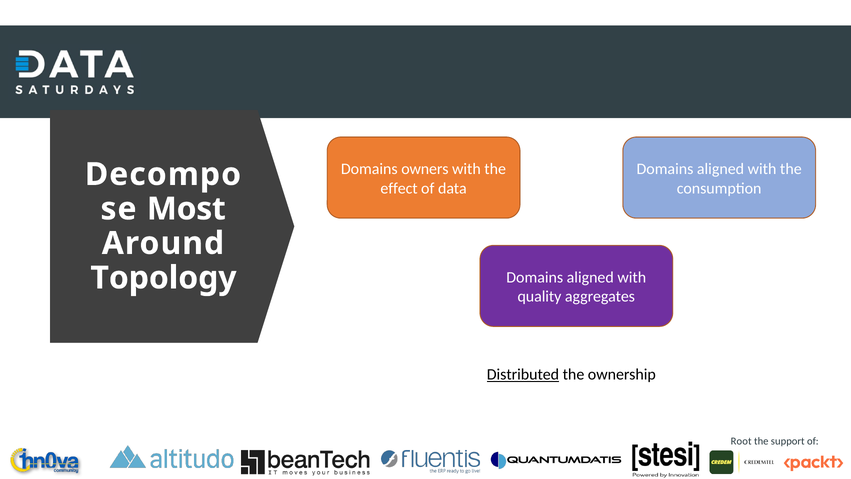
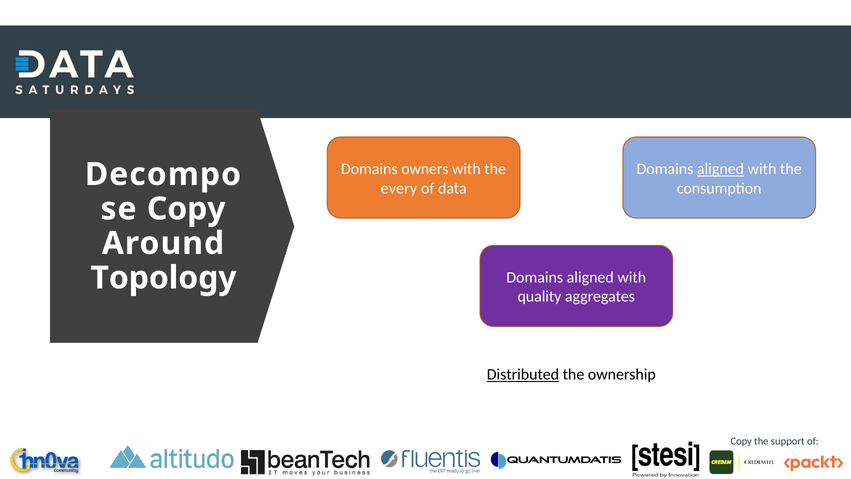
aligned at (721, 169) underline: none -> present
effect: effect -> every
Most at (186, 209): Most -> Copy
Root at (741, 441): Root -> Copy
